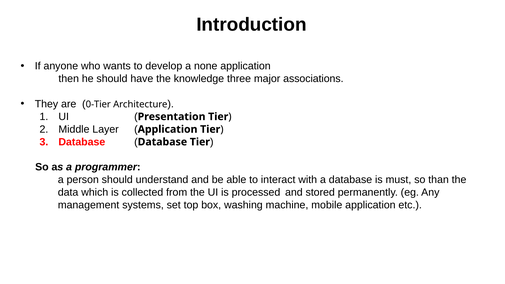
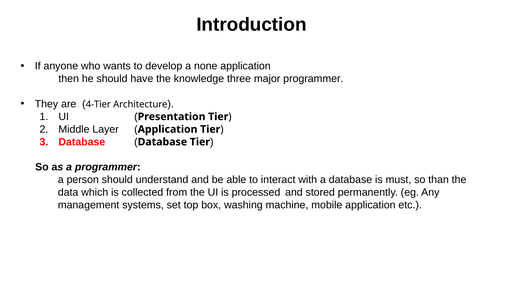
major associations: associations -> programmer
0-Tier: 0-Tier -> 4-Tier
